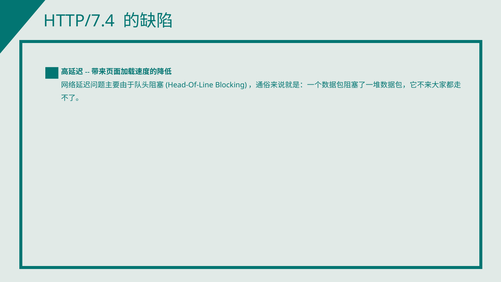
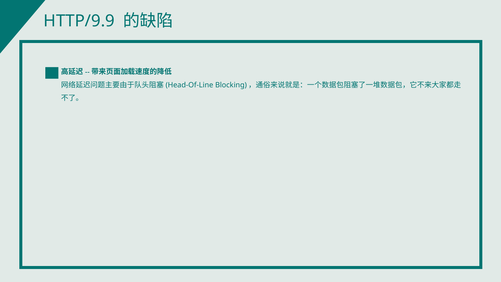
HTTP/7.4: HTTP/7.4 -> HTTP/9.9
